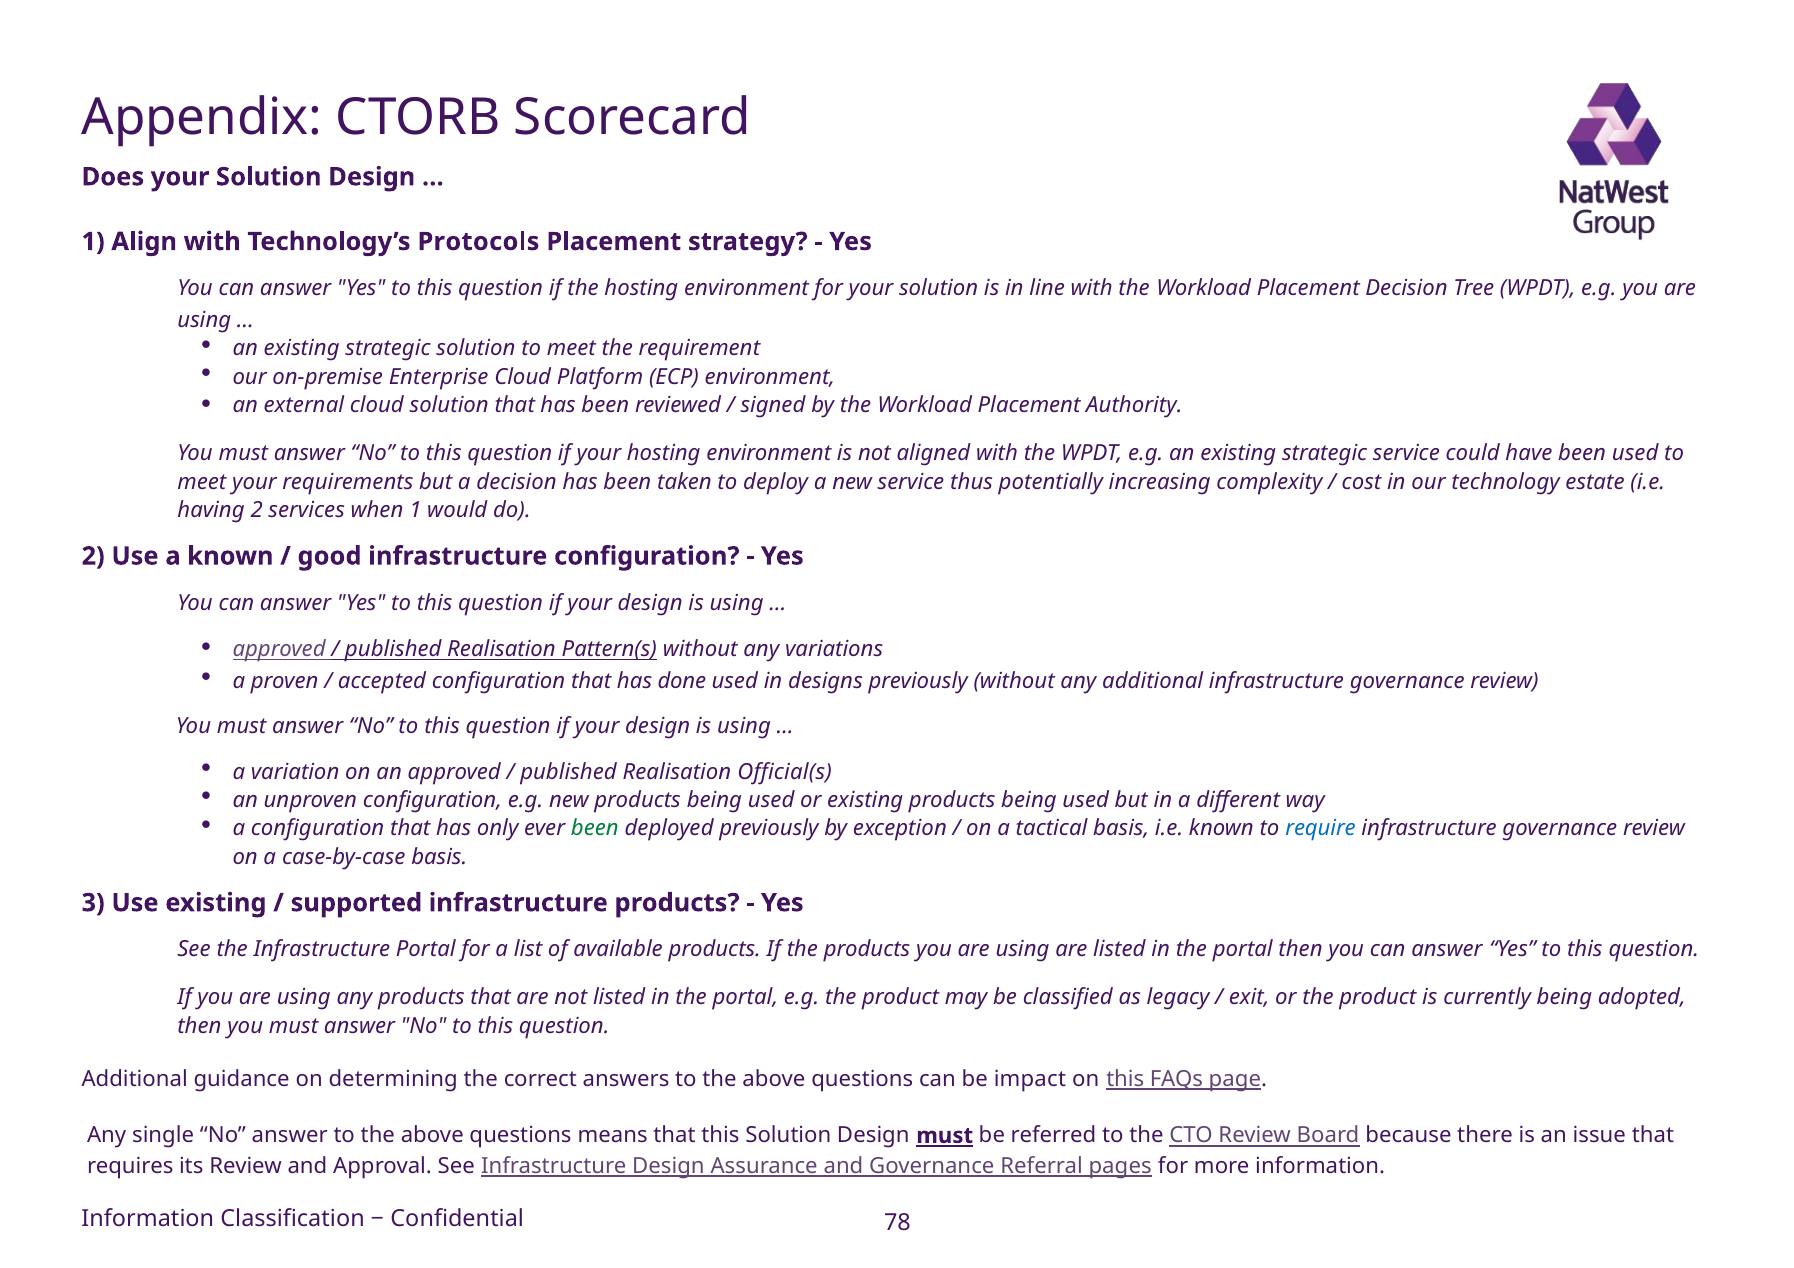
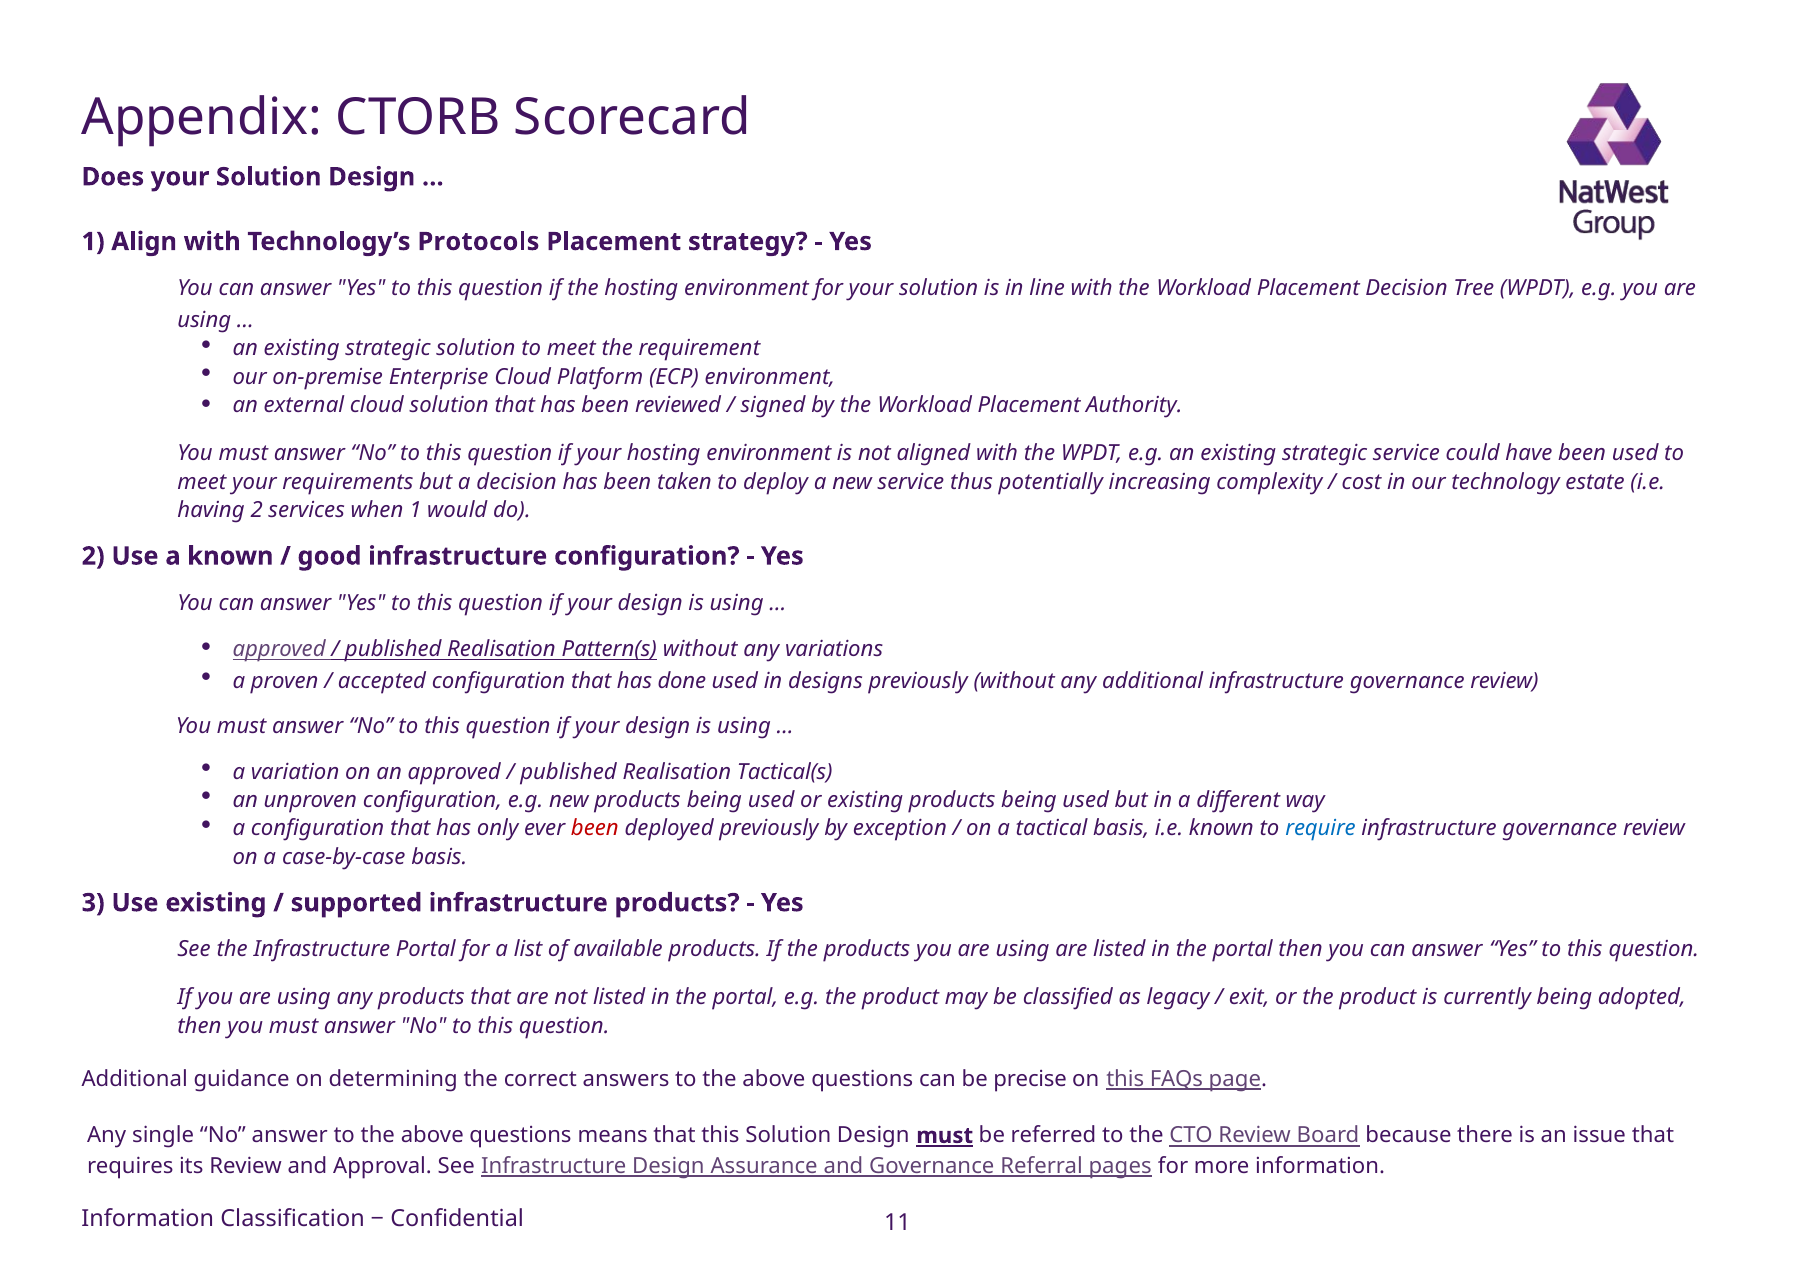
Official(s: Official(s -> Tactical(s
been at (595, 829) colour: green -> red
impact: impact -> precise
78: 78 -> 11
